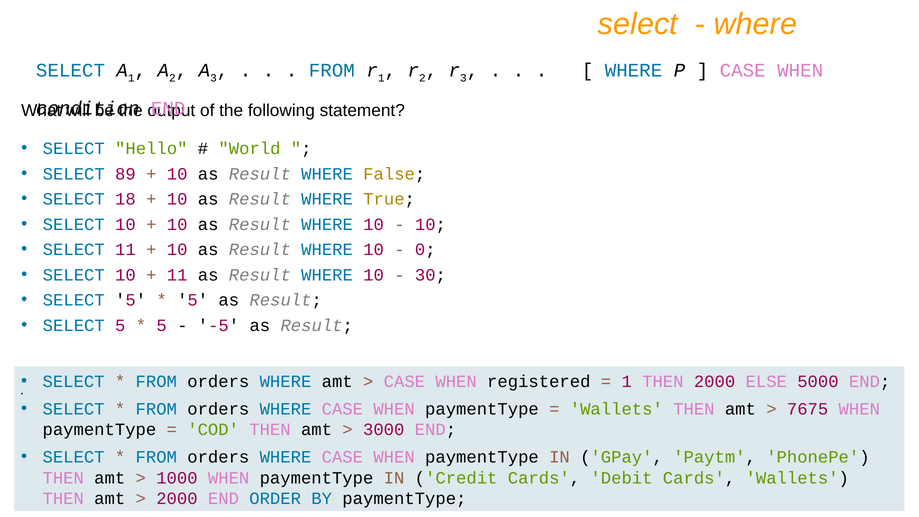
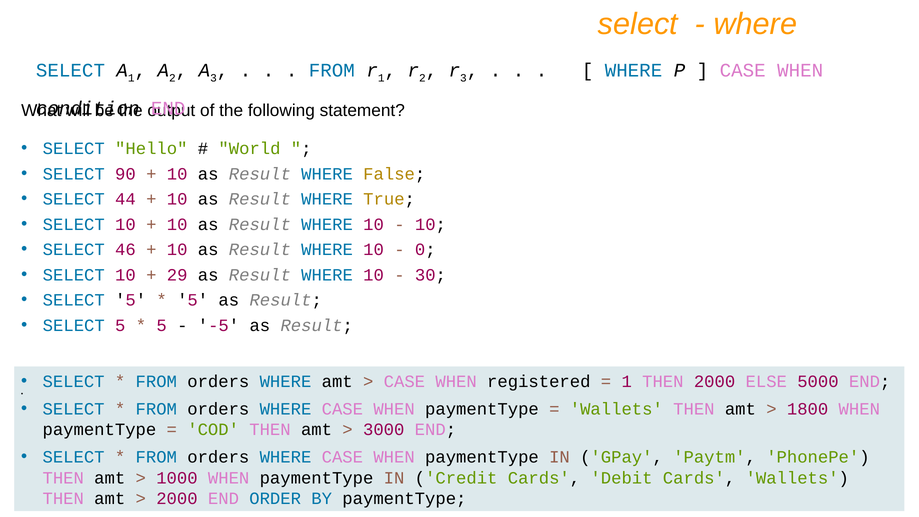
89: 89 -> 90
18: 18 -> 44
SELECT 11: 11 -> 46
11 at (177, 275): 11 -> 29
7675: 7675 -> 1800
